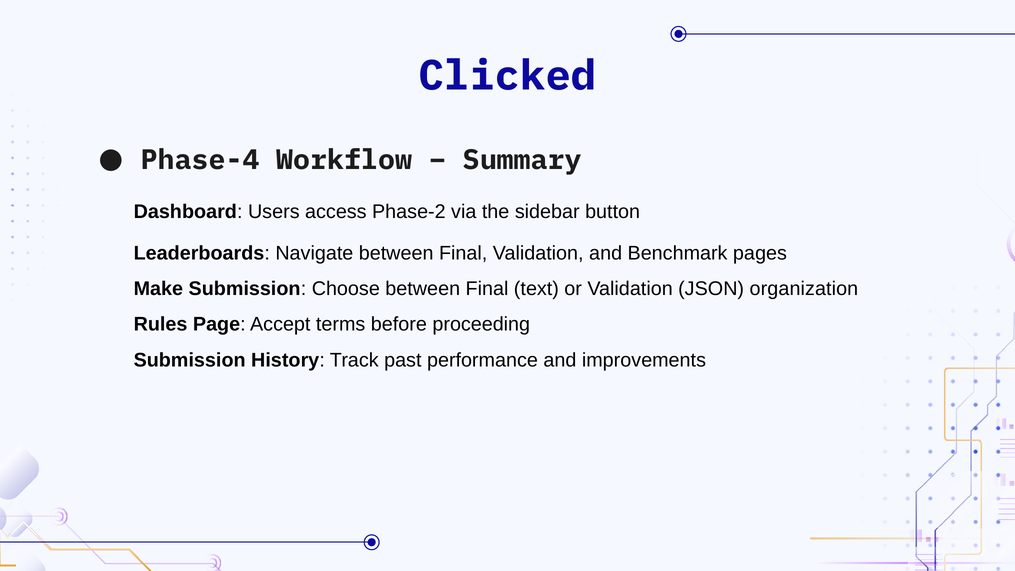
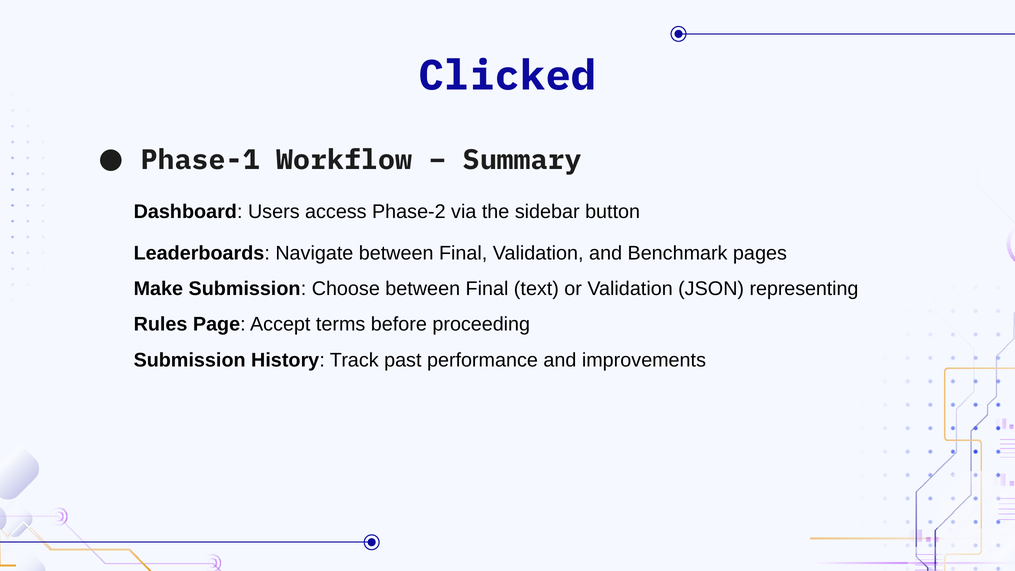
Phase-4: Phase-4 -> Phase-1
organization: organization -> representing
